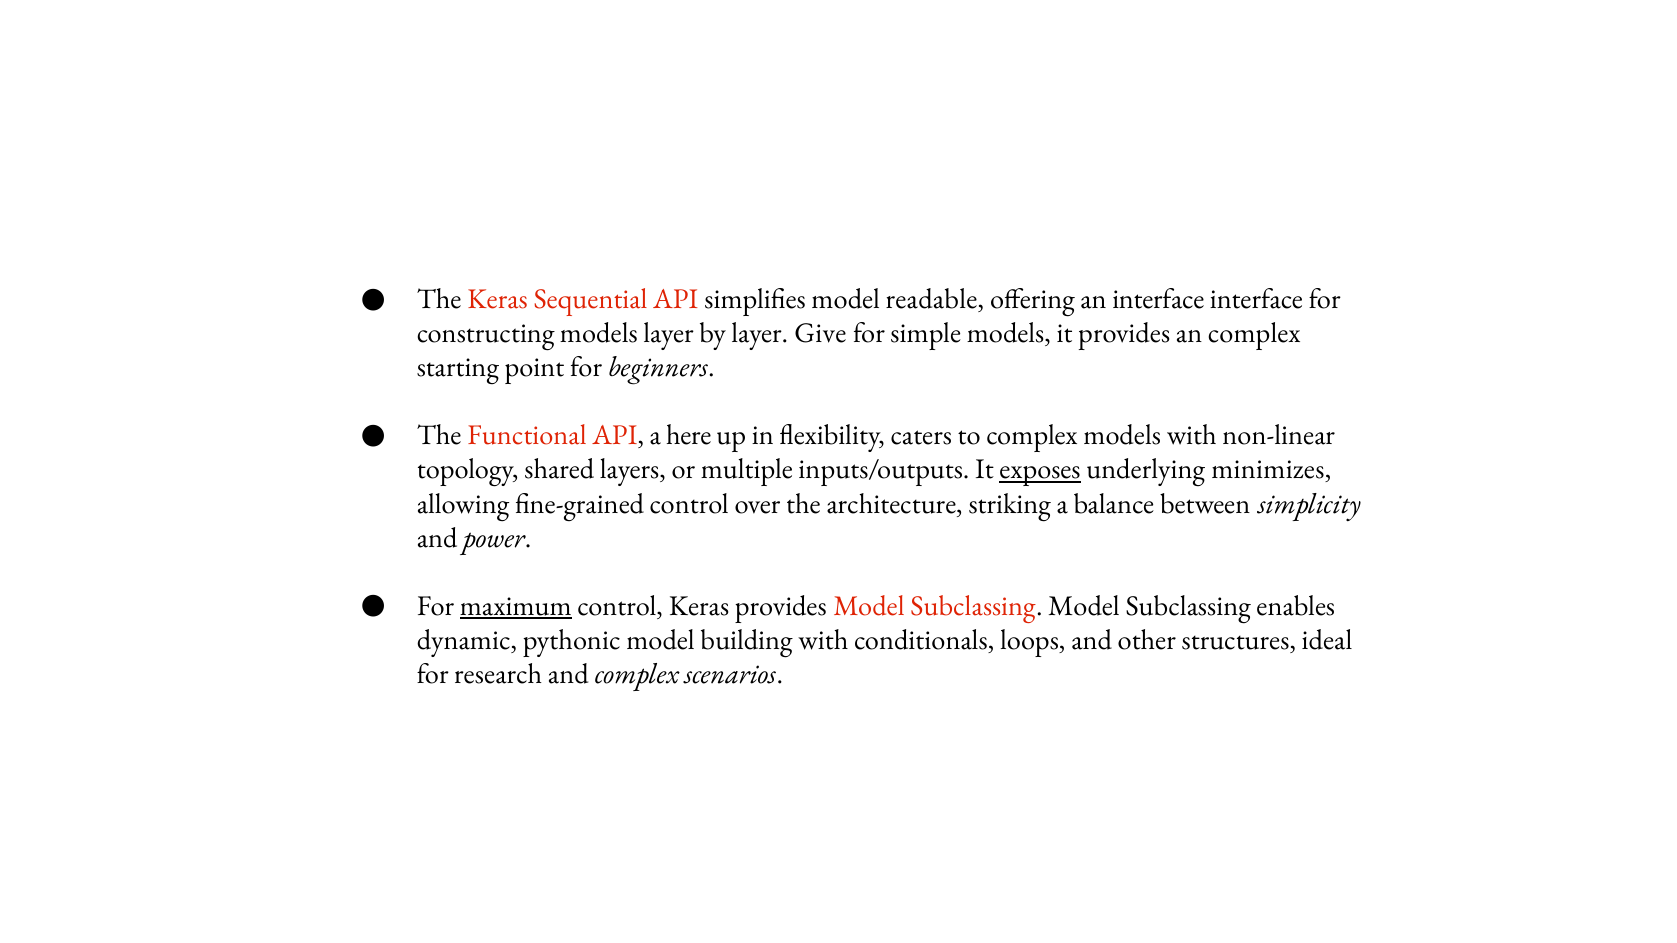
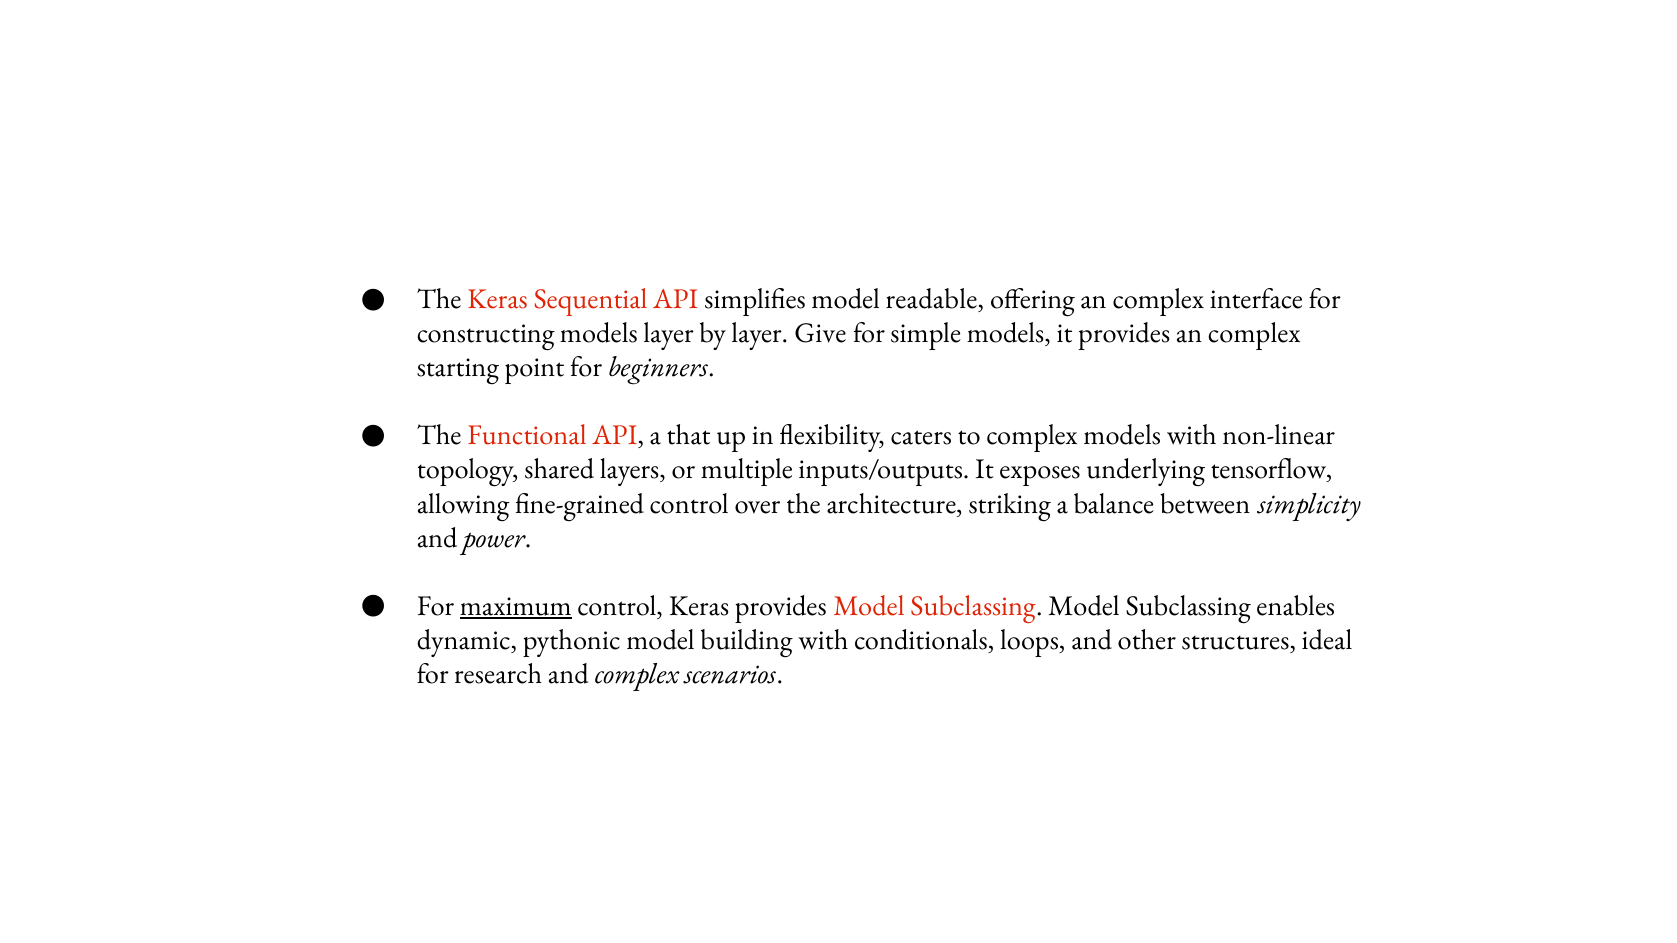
offering an interface: interface -> complex
here: here -> that
exposes underline: present -> none
minimizes: minimizes -> tensorflow
